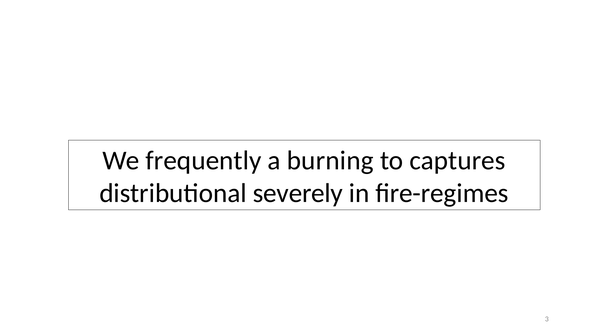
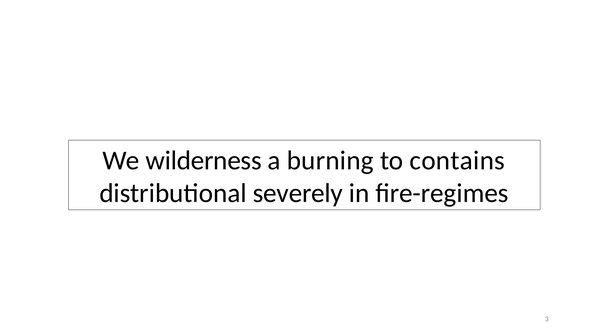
frequently: frequently -> wilderness
captures: captures -> contains
